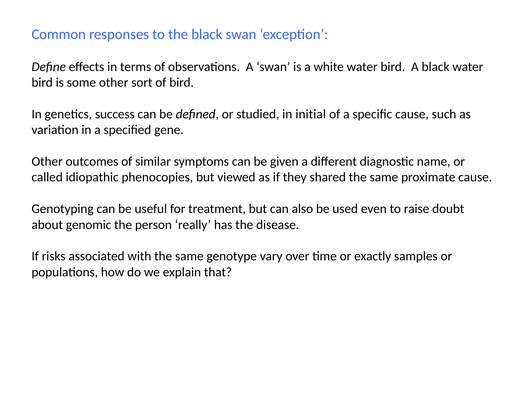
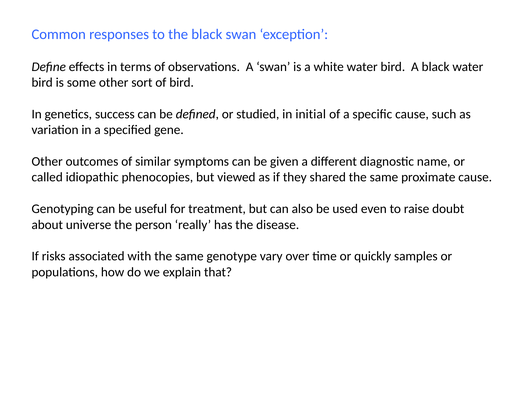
genomic: genomic -> universe
exactly: exactly -> quickly
